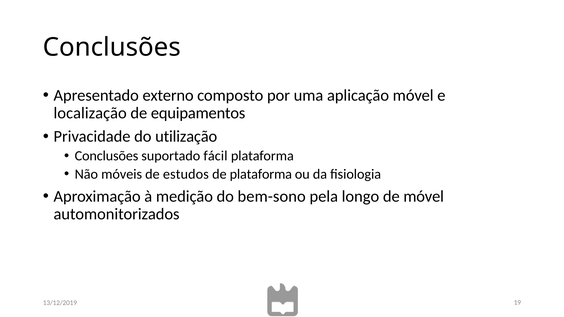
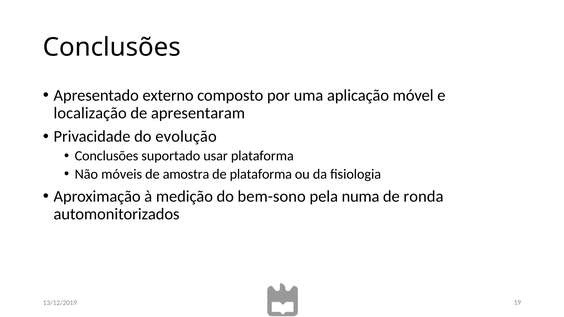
equipamentos: equipamentos -> apresentaram
utilização: utilização -> evolução
fácil: fácil -> usar
estudos: estudos -> amostra
longo: longo -> numa
de móvel: móvel -> ronda
